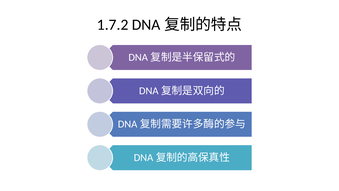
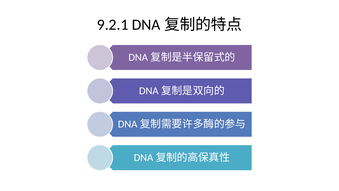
1.7.2: 1.7.2 -> 9.2.1
